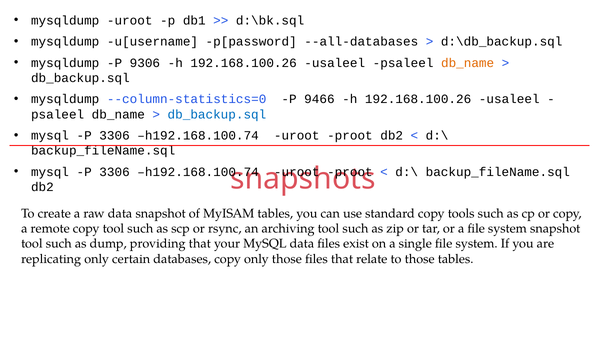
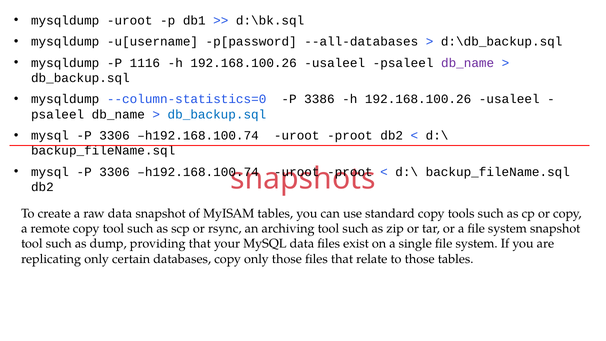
9306: 9306 -> 1116
db_name at (468, 63) colour: orange -> purple
9466: 9466 -> 3386
